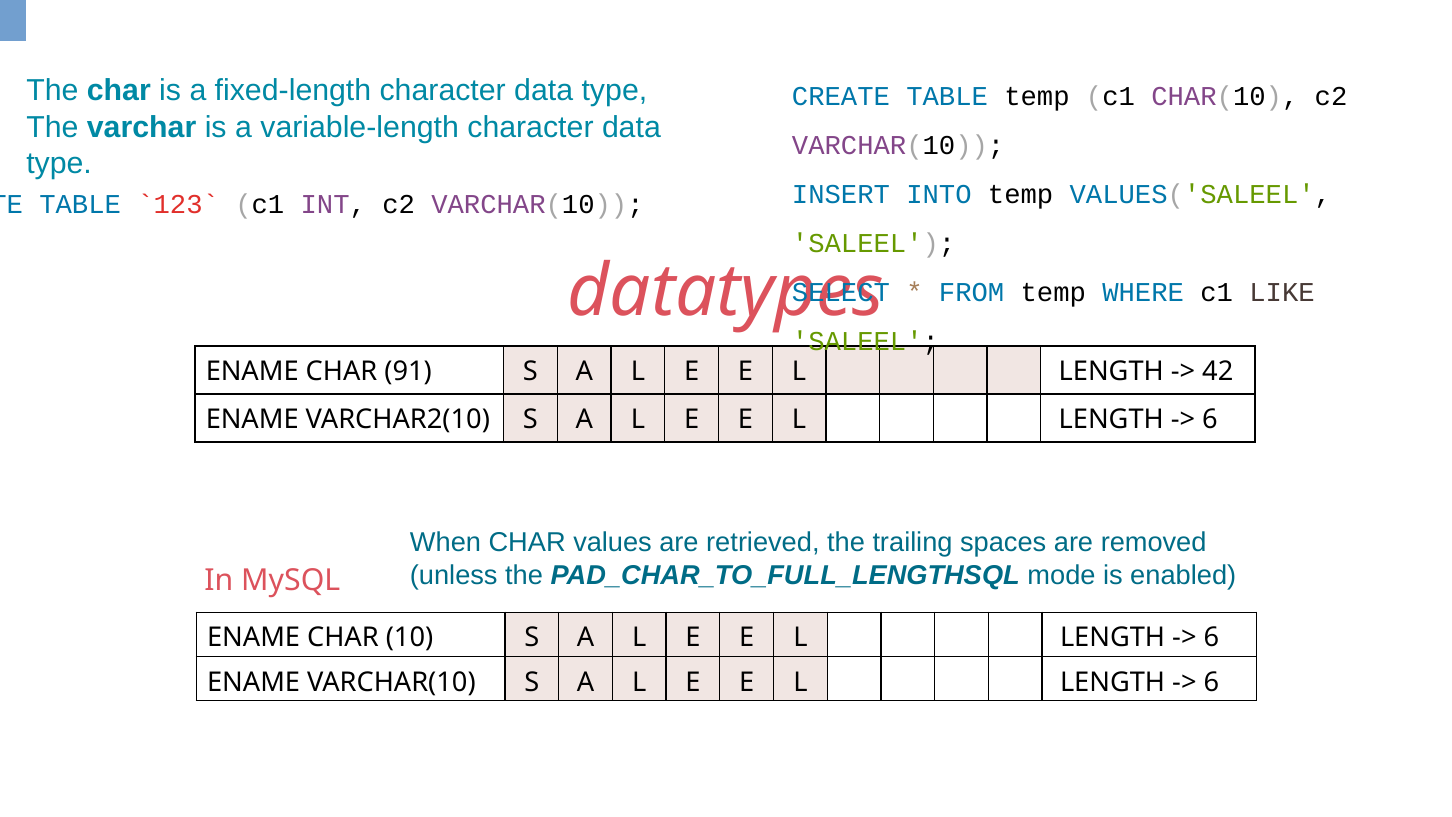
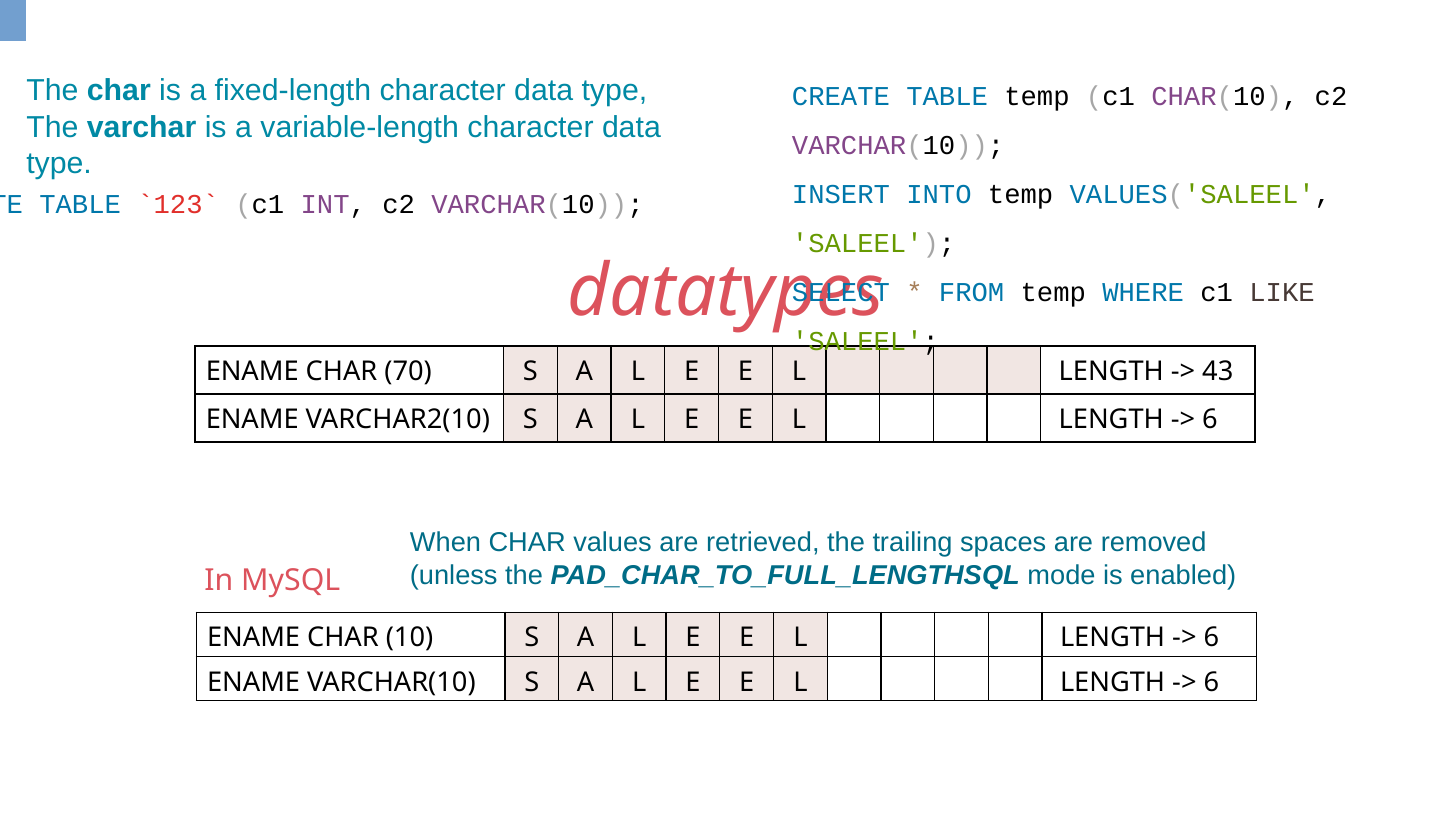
91: 91 -> 70
42: 42 -> 43
